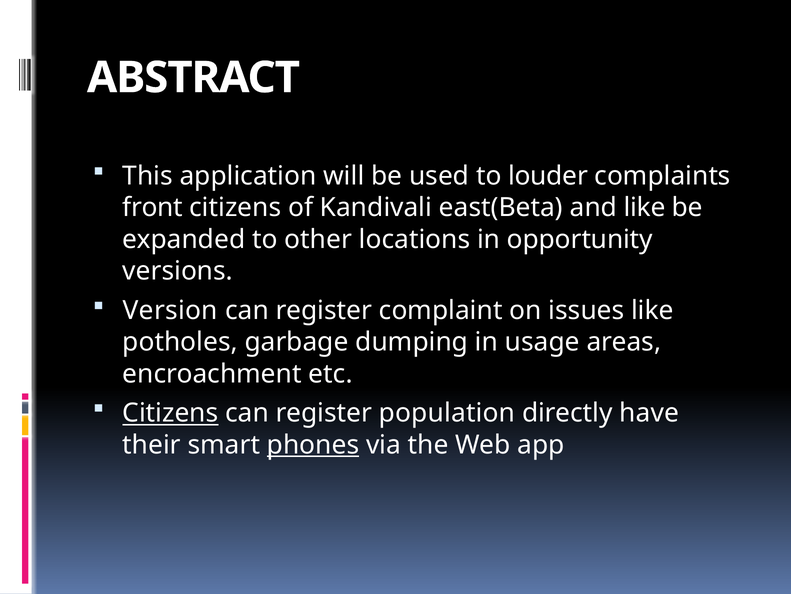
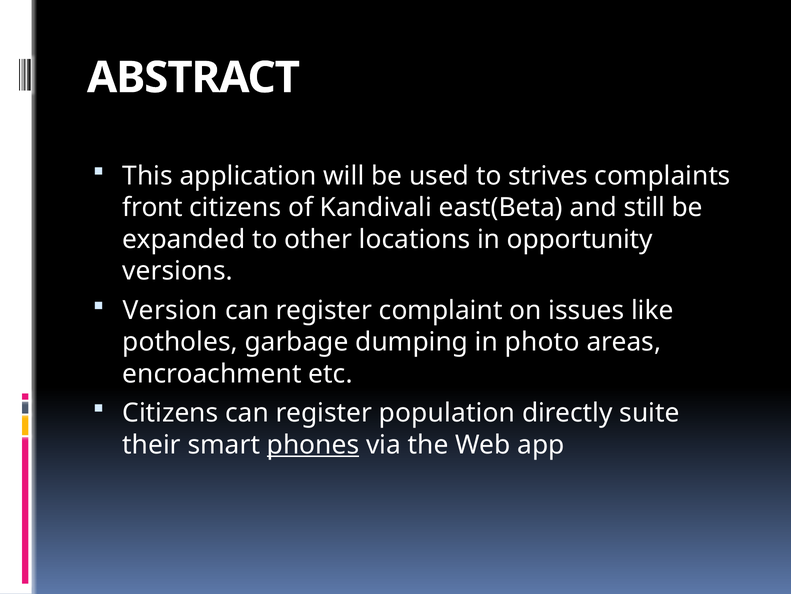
louder: louder -> strives
and like: like -> still
usage: usage -> photo
Citizens at (170, 413) underline: present -> none
have: have -> suite
